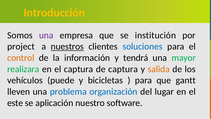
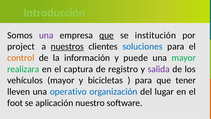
Introducción colour: yellow -> light green
que at (107, 35) underline: none -> present
tendrá: tendrá -> puede
de captura: captura -> registro
salida colour: orange -> purple
vehículos puede: puede -> mayor
gantt: gantt -> tener
problema: problema -> operativo
este: este -> foot
